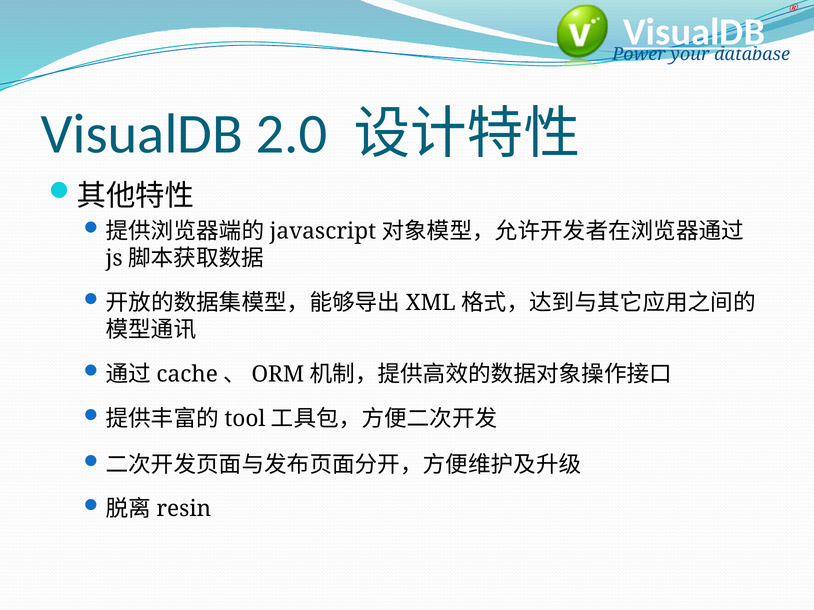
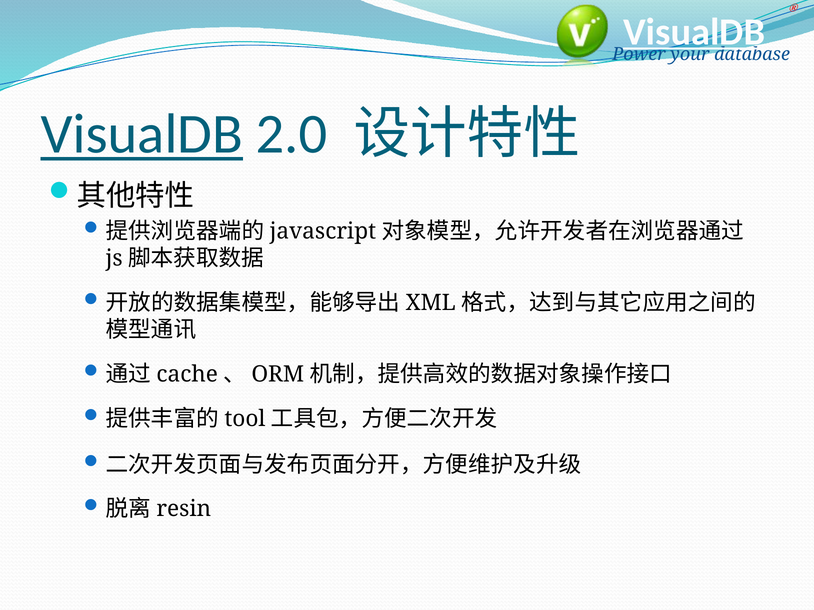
VisualDB at (142, 134) underline: none -> present
